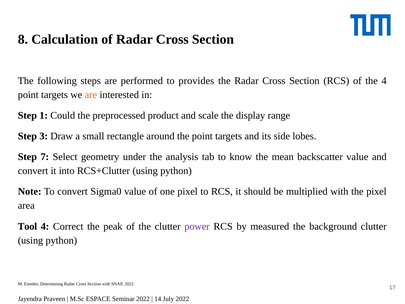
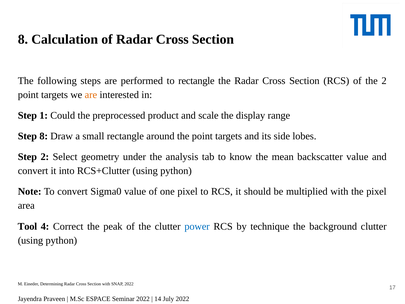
to provides: provides -> rectangle
the 4: 4 -> 2
Step 3: 3 -> 8
Step 7: 7 -> 2
power colour: purple -> blue
measured: measured -> technique
